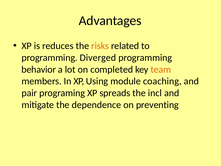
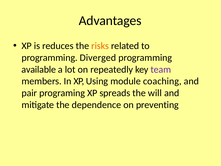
behavior: behavior -> available
completed: completed -> repeatedly
team colour: orange -> purple
incl: incl -> will
